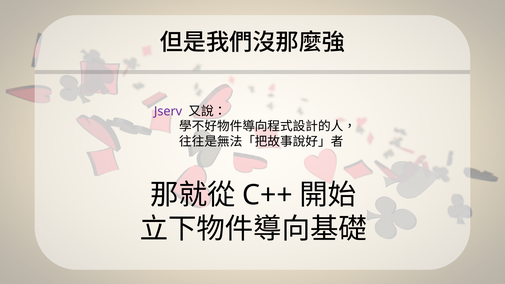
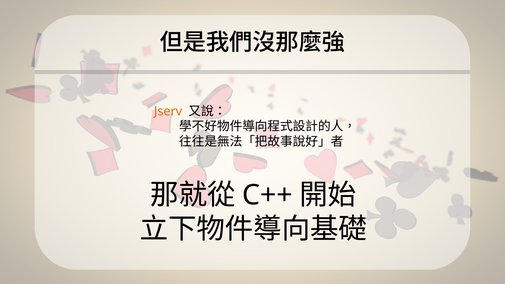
Jserv colour: purple -> orange
